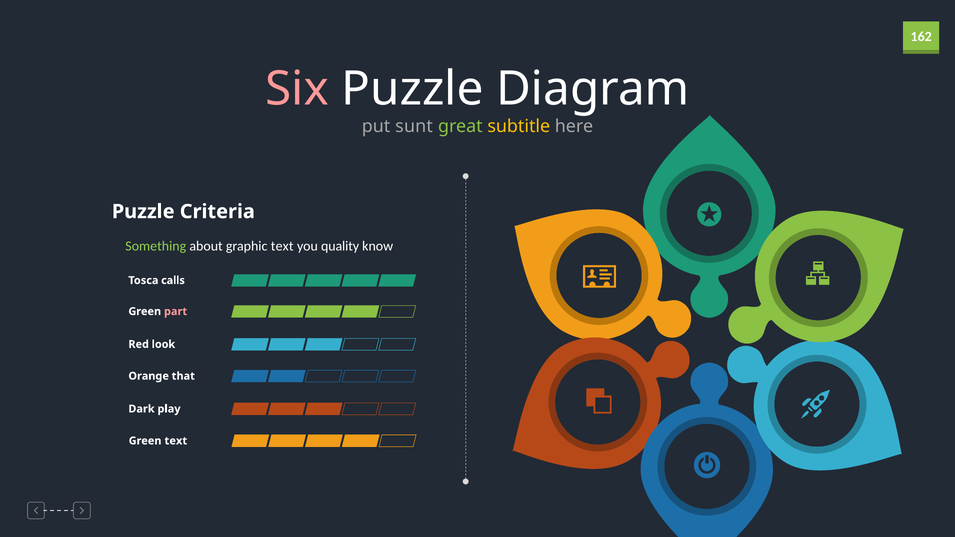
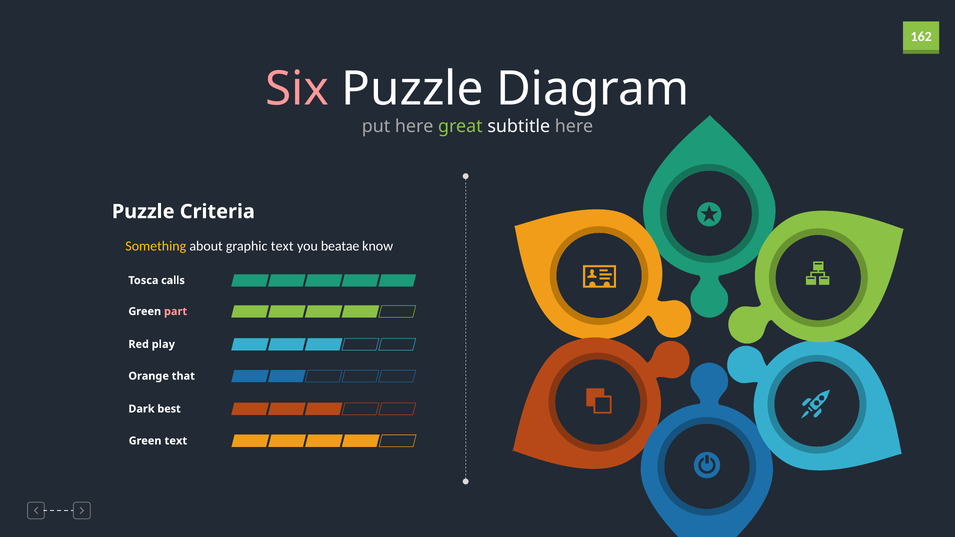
put sunt: sunt -> here
subtitle colour: yellow -> white
Something colour: light green -> yellow
quality: quality -> beatae
look: look -> play
play: play -> best
